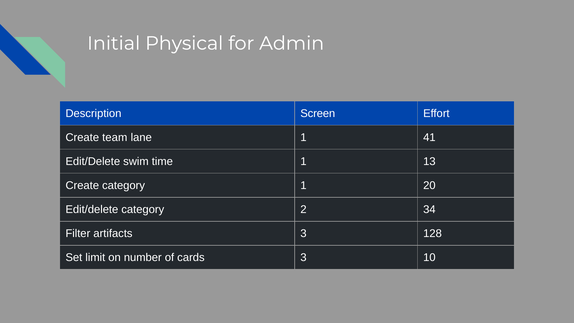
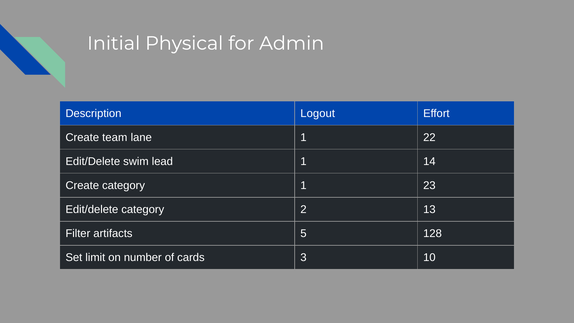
Screen: Screen -> Logout
41: 41 -> 22
time: time -> lead
13: 13 -> 14
20: 20 -> 23
34: 34 -> 13
artifacts 3: 3 -> 5
